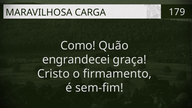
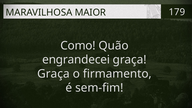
CARGA: CARGA -> MAIOR
Cristo at (53, 74): Cristo -> Graça
